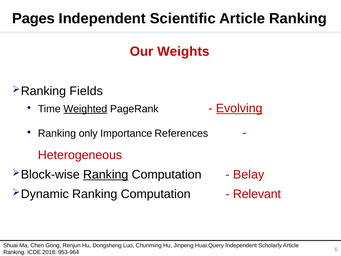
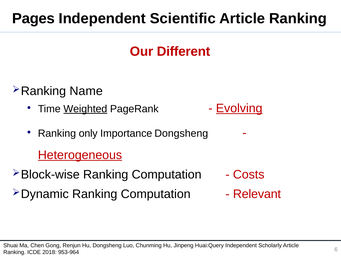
Weights: Weights -> Different
Fields: Fields -> Name
Importance References: References -> Dongsheng
Heterogeneous underline: none -> present
Ranking at (106, 174) underline: present -> none
Belay: Belay -> Costs
